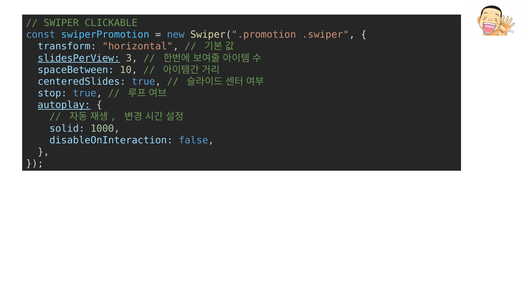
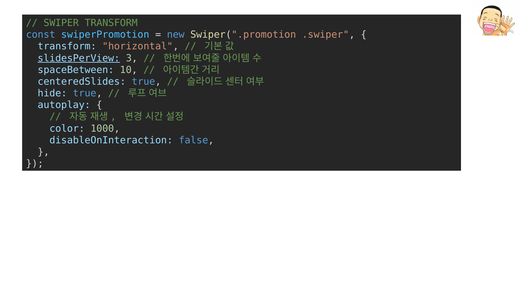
SWIPER CLICKABLE: CLICKABLE -> TRANSFORM
stop: stop -> hide
autoplay underline: present -> none
solid: solid -> color
